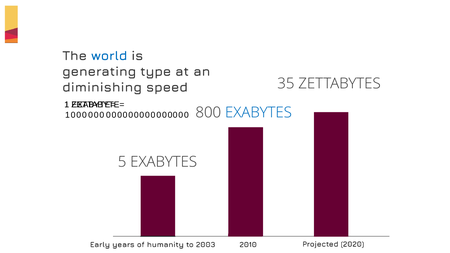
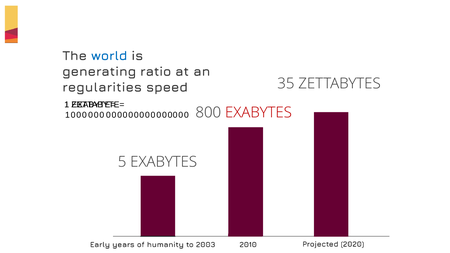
type: type -> ratio
diminishing: diminishing -> regularities
EXABYTES at (258, 113) colour: blue -> red
